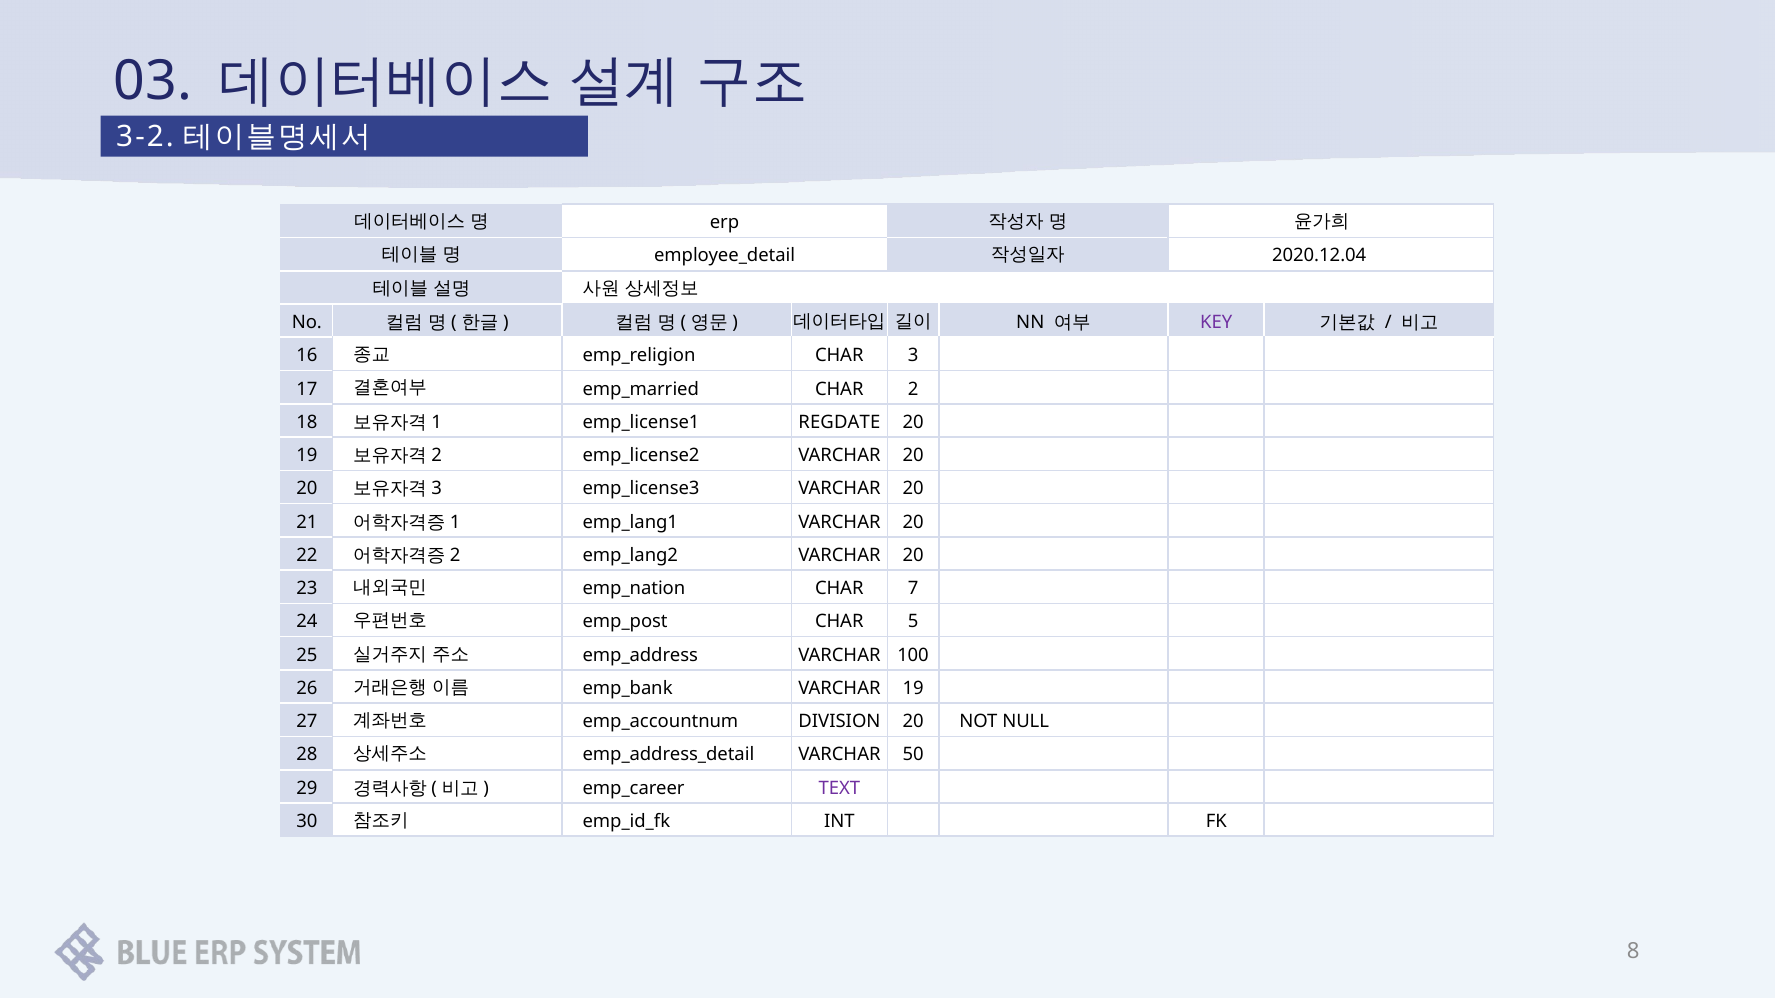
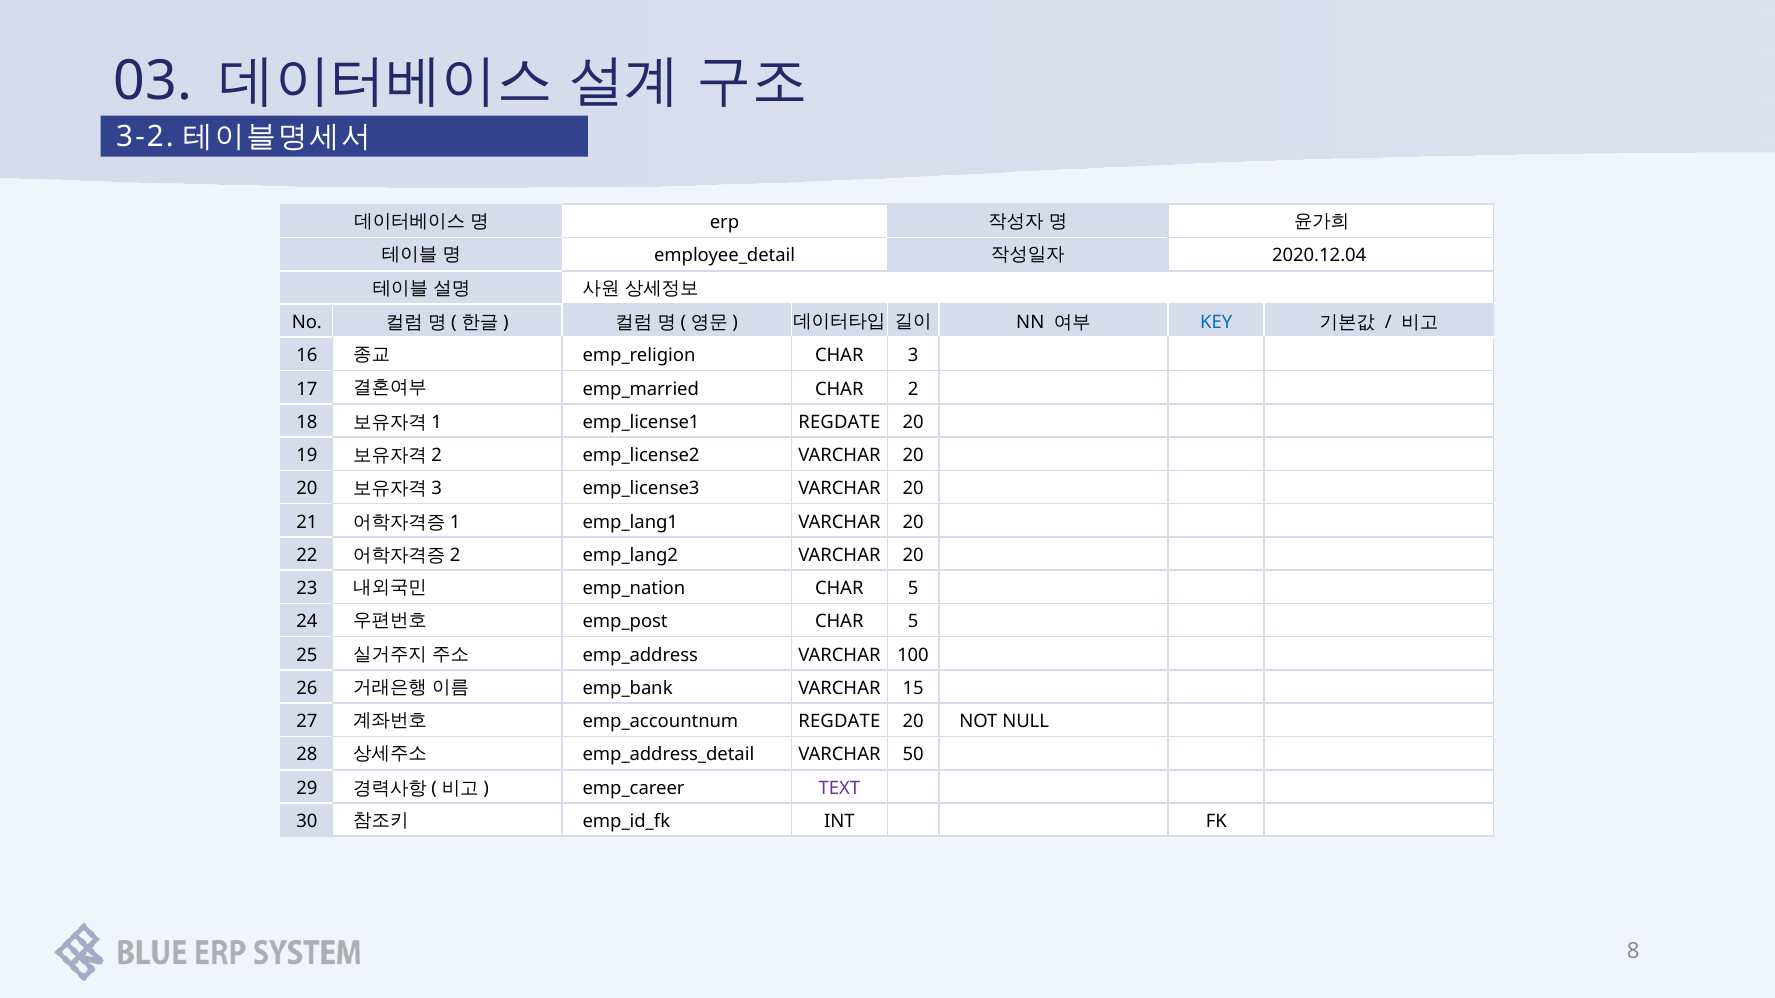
KEY colour: purple -> blue
7 at (913, 589): 7 -> 5
VARCHAR 19: 19 -> 15
DIVISION at (839, 722): DIVISION -> REGDATE
